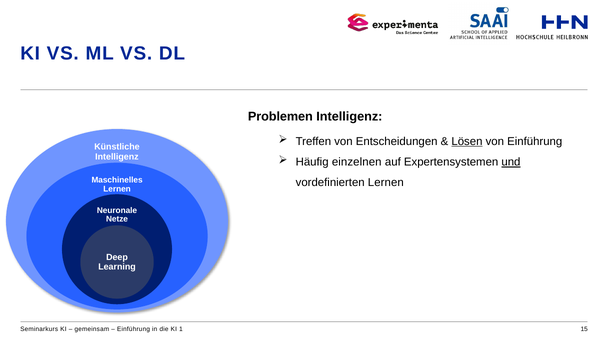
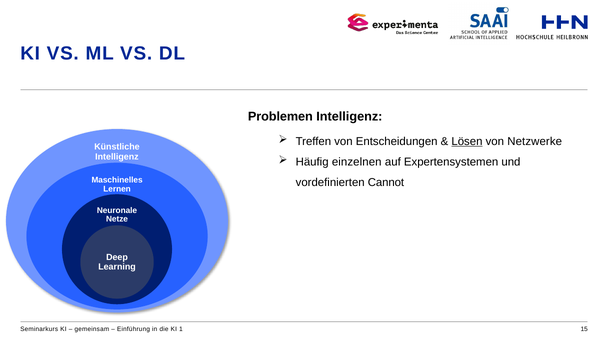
von Einführung: Einführung -> Netzwerke
und underline: present -> none
vordefinierten Lernen: Lernen -> Cannot
